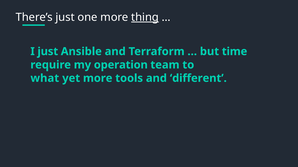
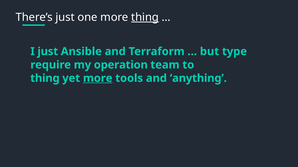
time: time -> type
what at (45, 78): what -> thing
more at (98, 78) underline: none -> present
different: different -> anything
